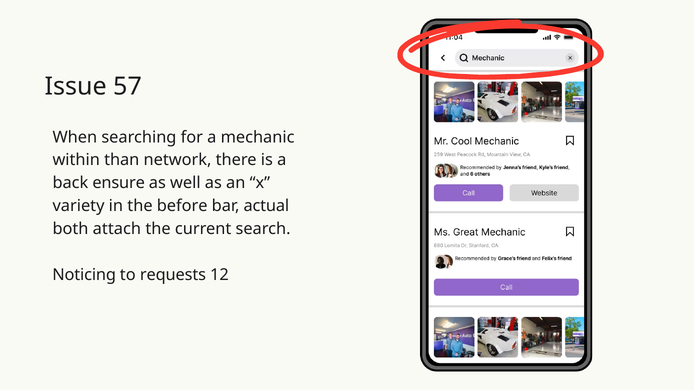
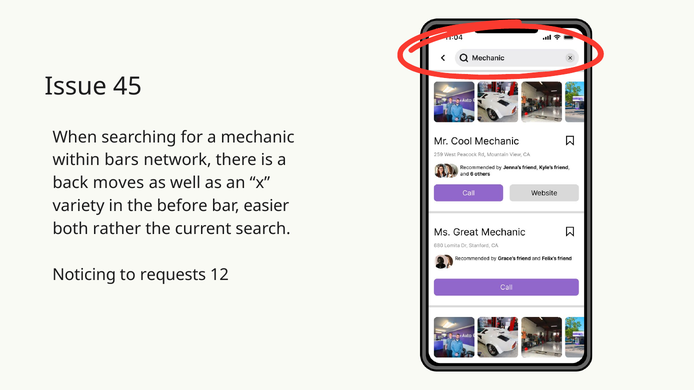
57: 57 -> 45
than: than -> bars
ensure: ensure -> moves
actual: actual -> easier
attach: attach -> rather
